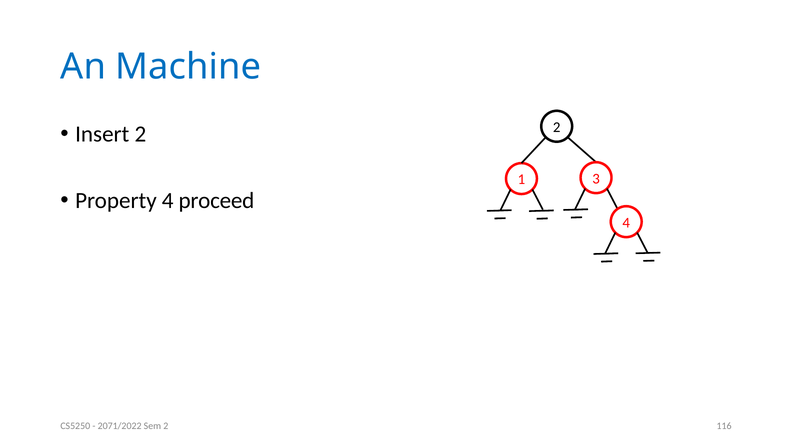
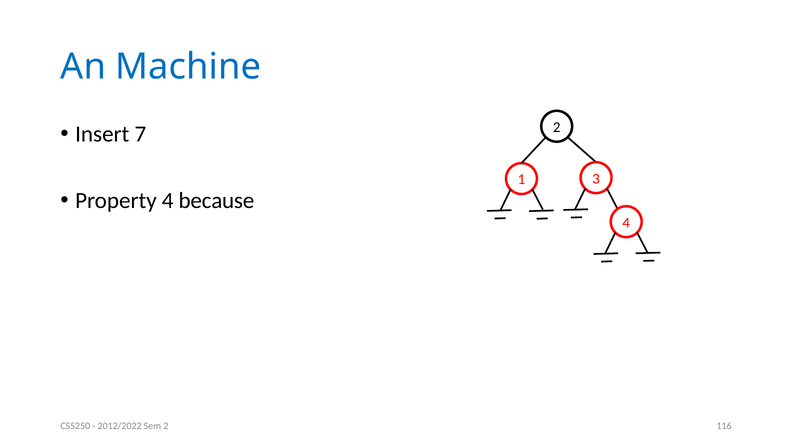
Insert 2: 2 -> 7
proceed: proceed -> because
2071/2022: 2071/2022 -> 2012/2022
